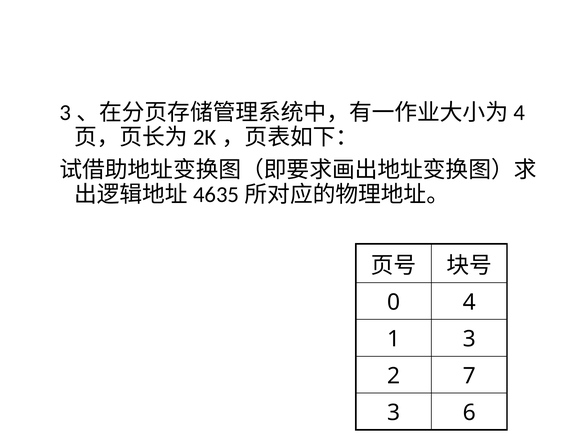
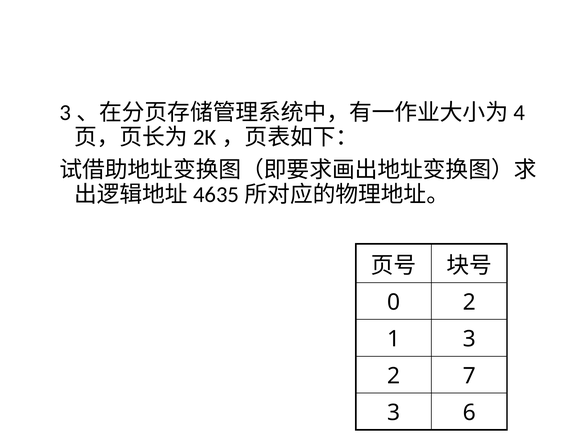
0 4: 4 -> 2
